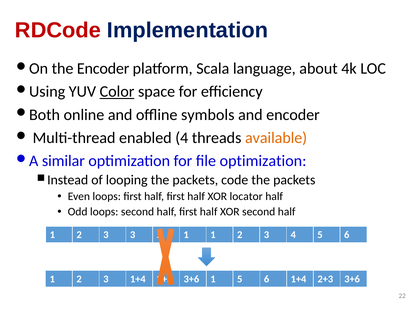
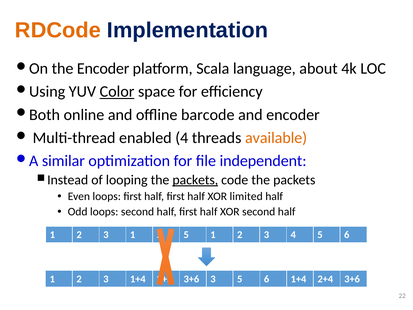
RDCode colour: red -> orange
symbols: symbols -> barcode
file optimization: optimization -> independent
packets at (195, 180) underline: none -> present
locator: locator -> limited
3 3: 3 -> 1
1 at (186, 235): 1 -> 5
3+6 1: 1 -> 3
2+3: 2+3 -> 2+4
